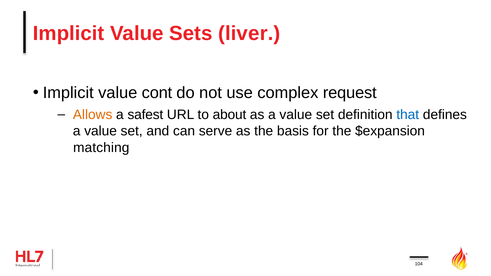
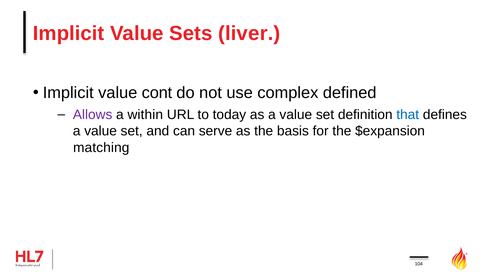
request: request -> defined
Allows colour: orange -> purple
safest: safest -> within
about: about -> today
